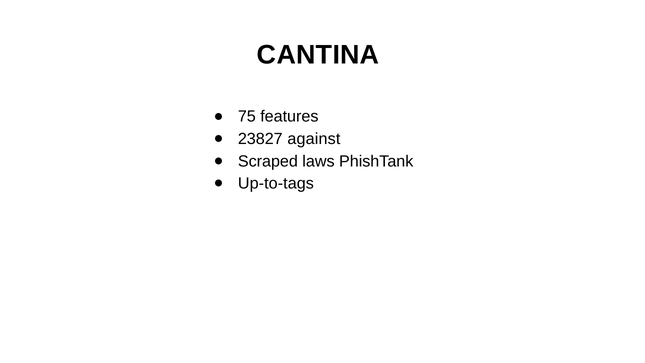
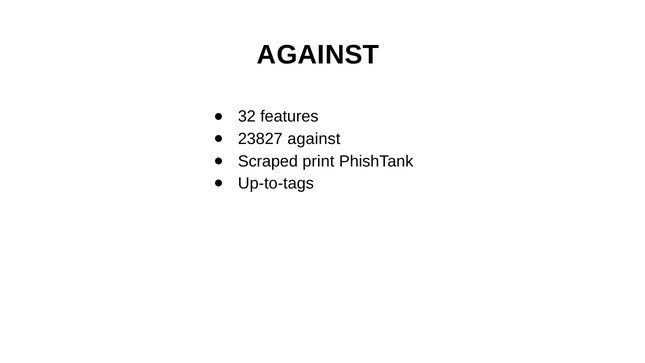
CANTINA at (318, 55): CANTINA -> AGAINST
75: 75 -> 32
laws: laws -> print
